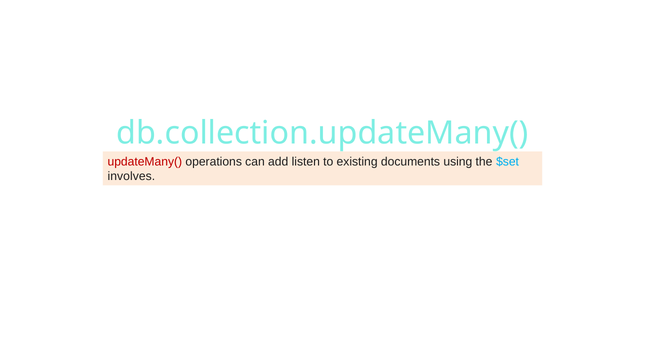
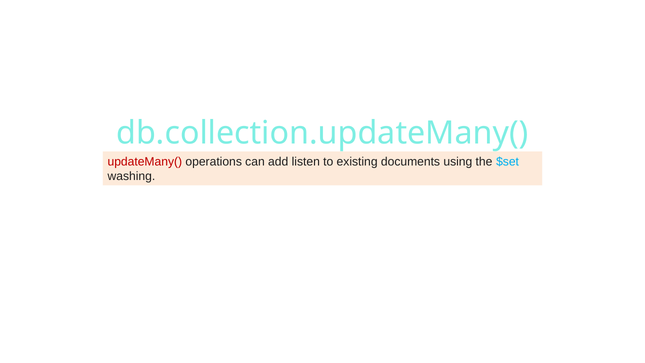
involves: involves -> washing
